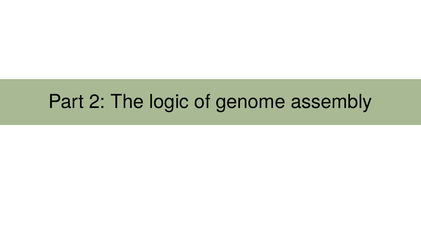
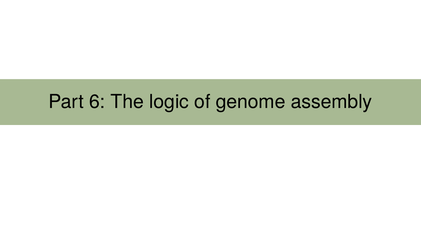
2: 2 -> 6
